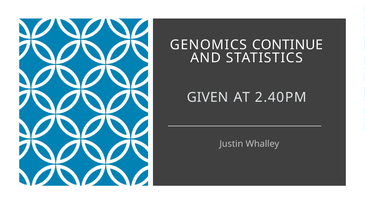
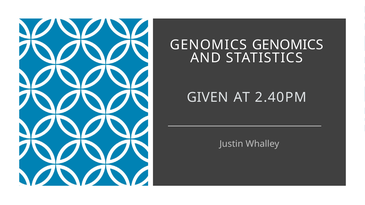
GENOMICS CONTINUE: CONTINUE -> GENOMICS
